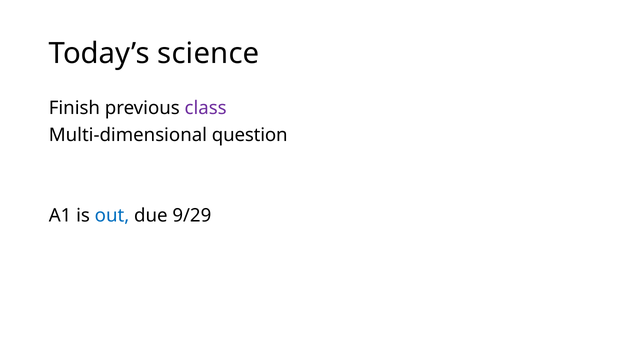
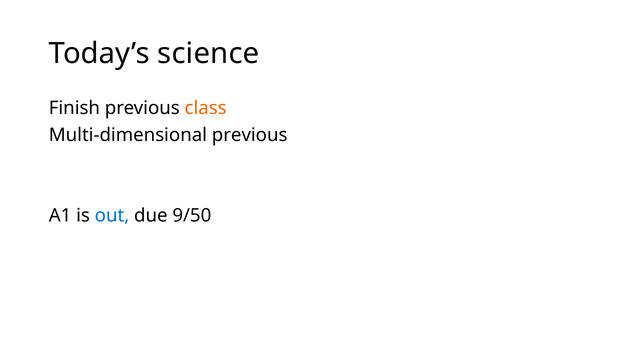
class colour: purple -> orange
Multi-dimensional question: question -> previous
9/29: 9/29 -> 9/50
